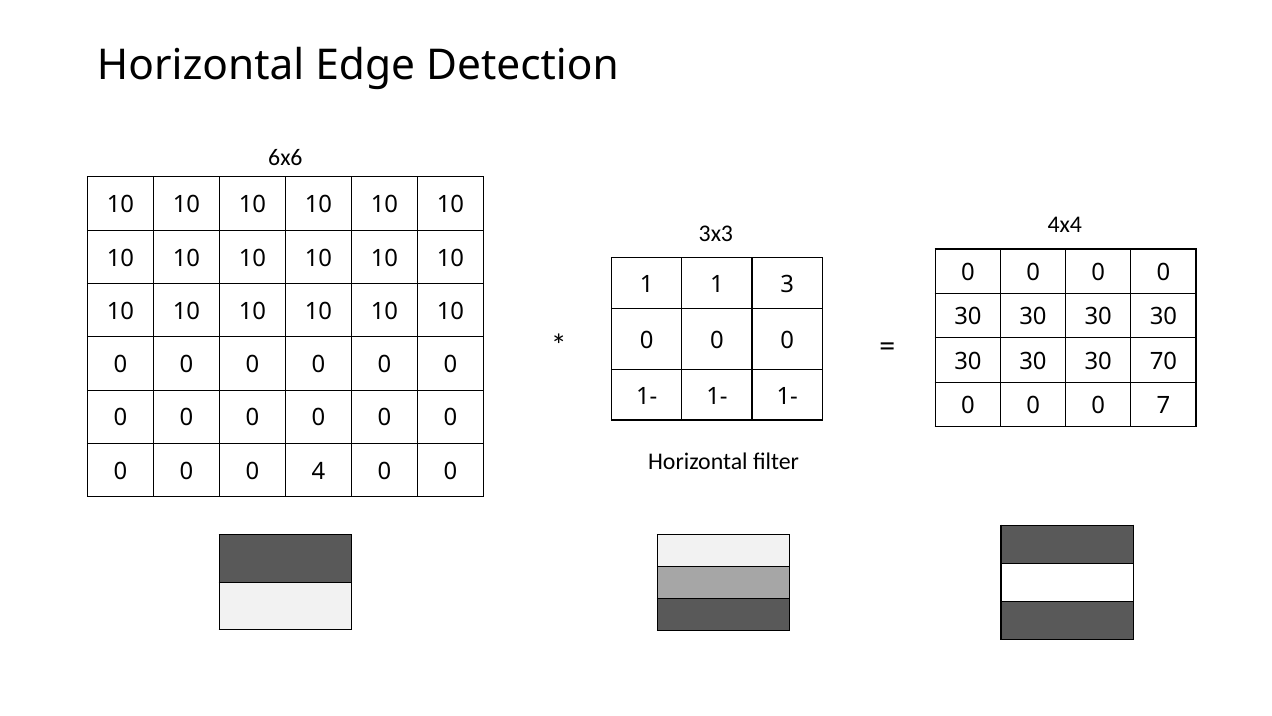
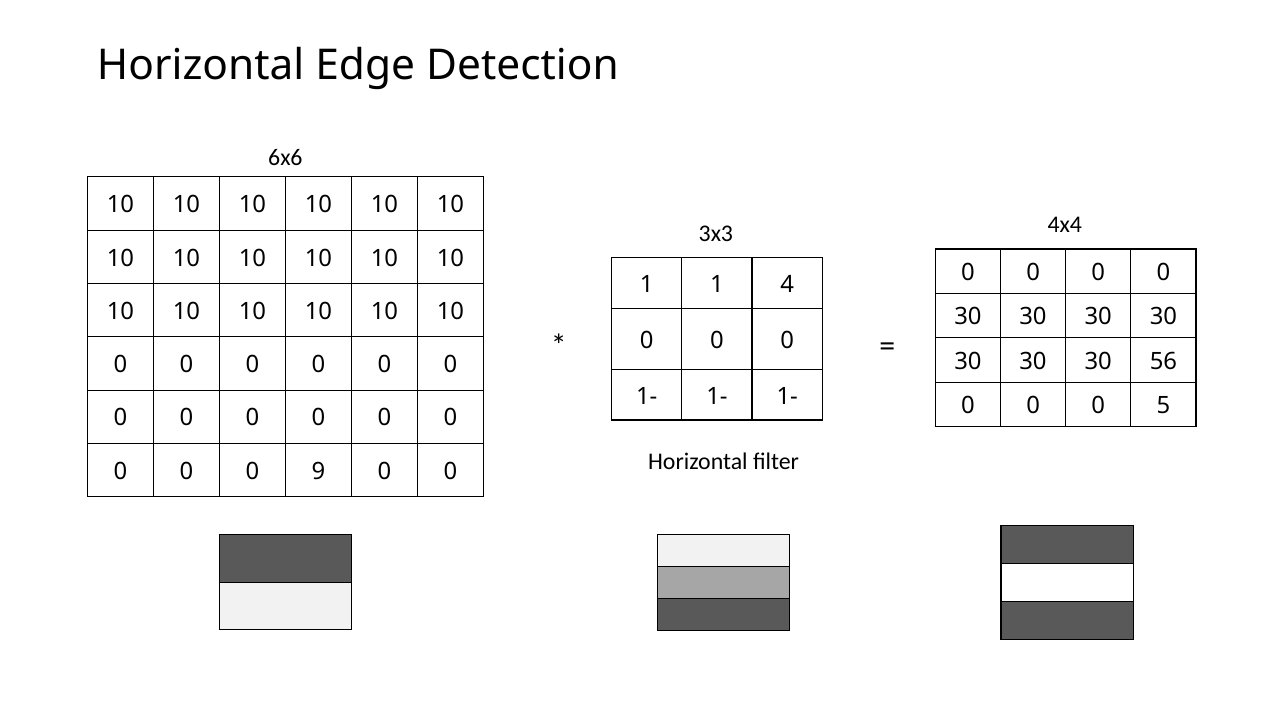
3: 3 -> 4
70: 70 -> 56
7: 7 -> 5
4: 4 -> 9
